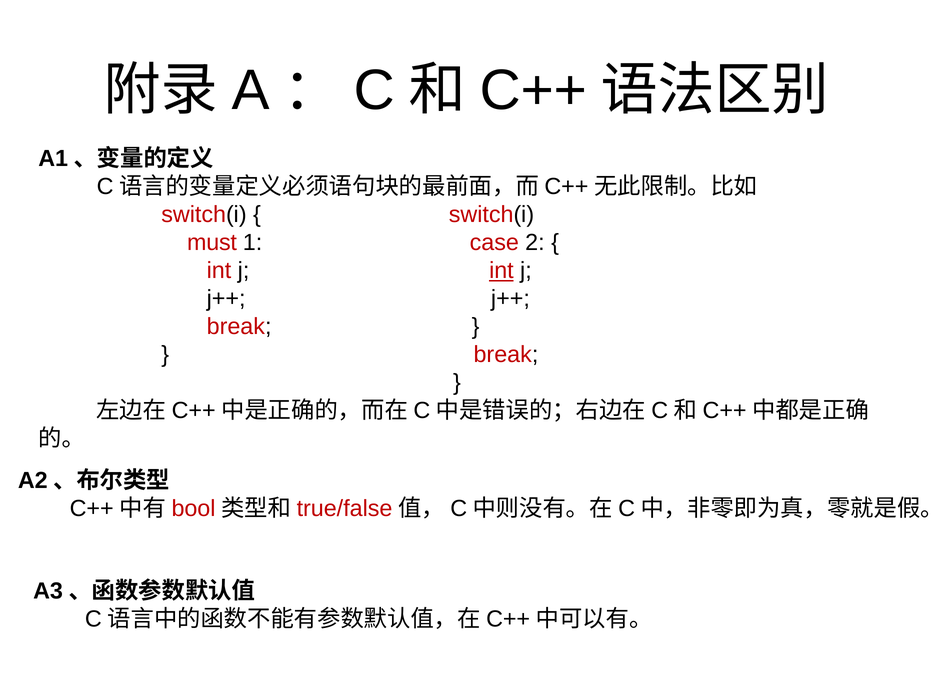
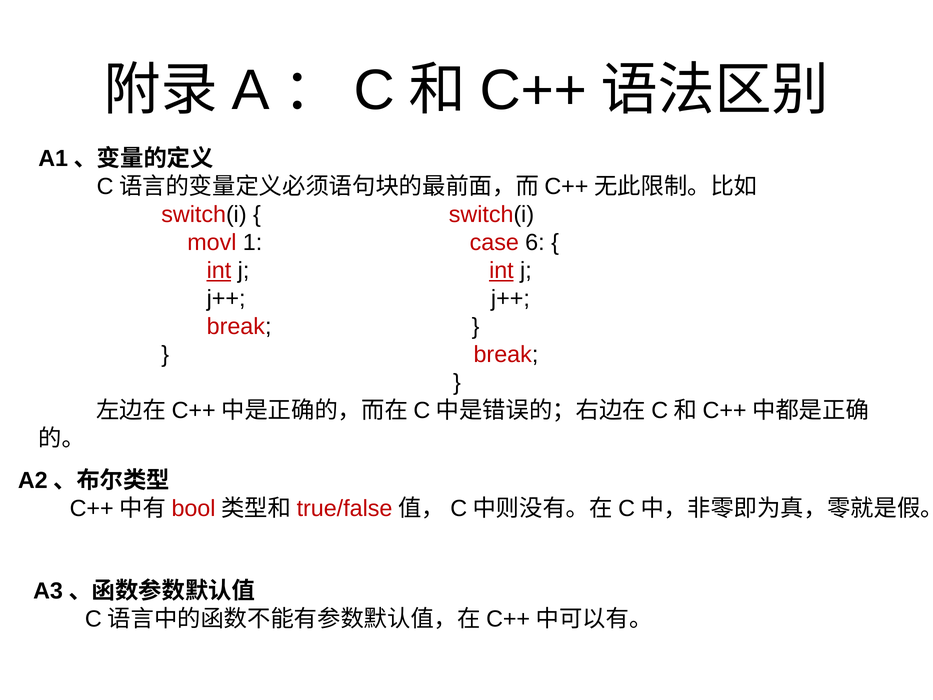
must: must -> movl
2: 2 -> 6
int at (219, 271) underline: none -> present
